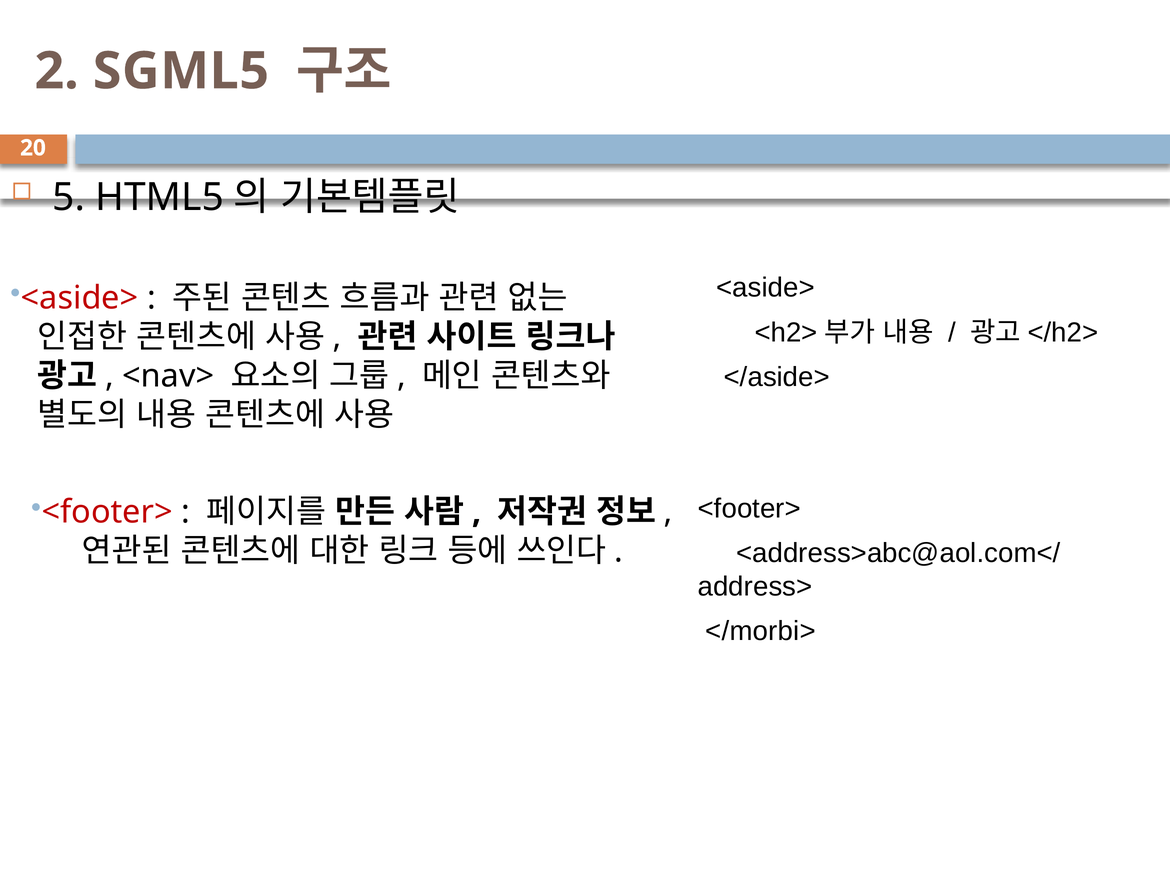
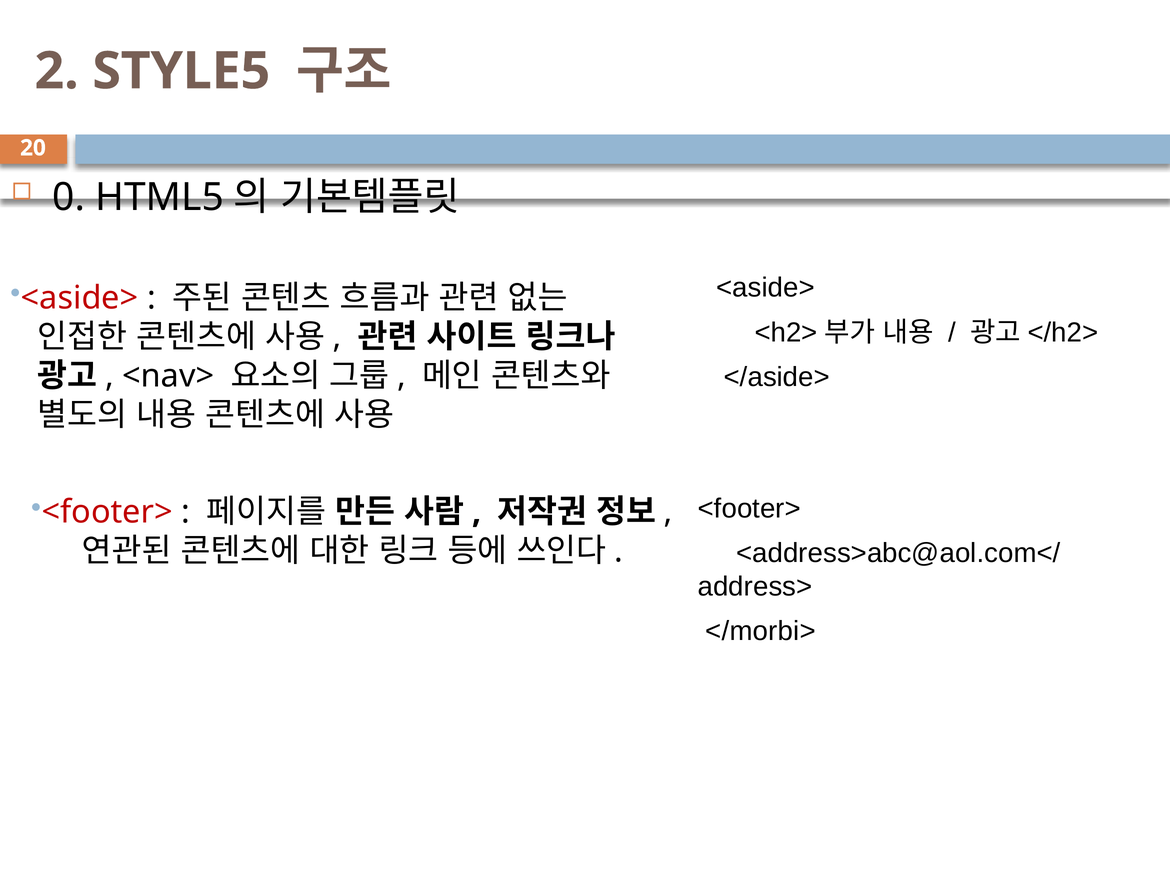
SGML5: SGML5 -> STYLE5
5: 5 -> 0
